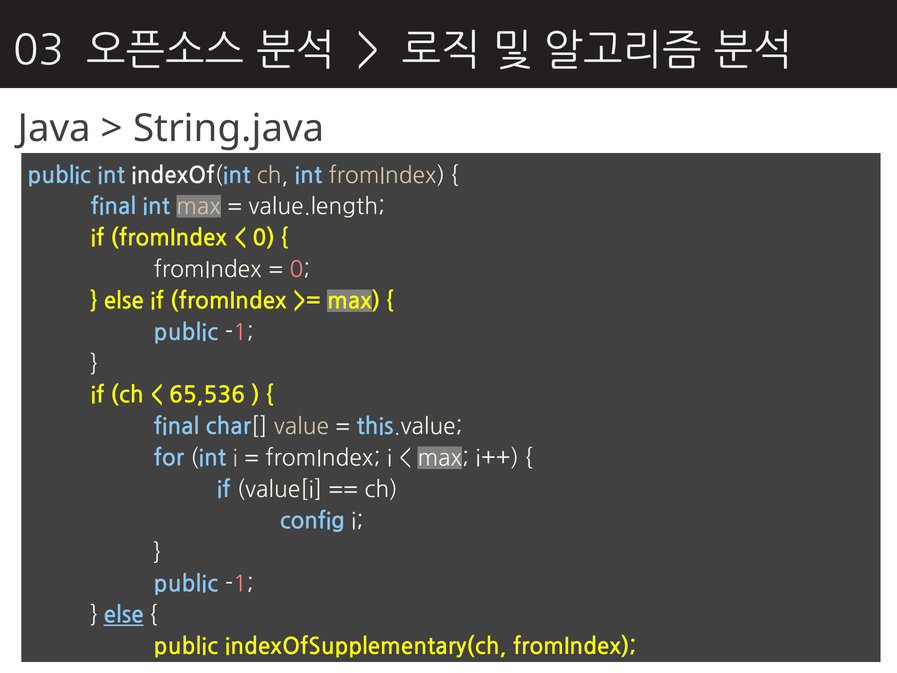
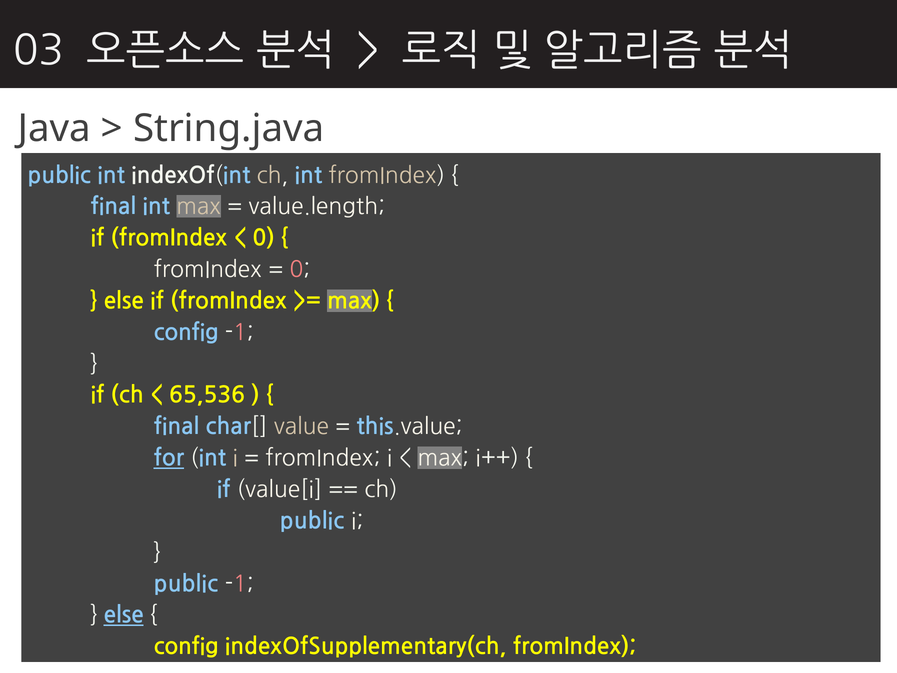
public at (186, 332): public -> config
for underline: none -> present
config at (312, 521): config -> public
public at (186, 647): public -> config
